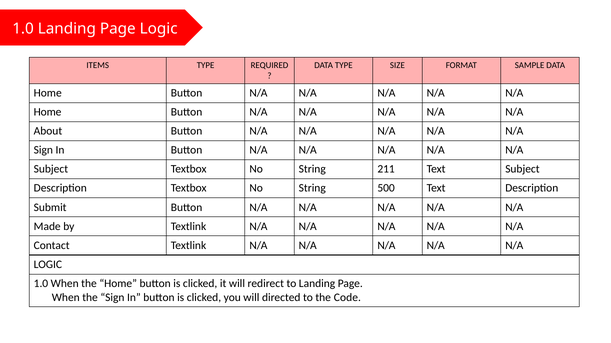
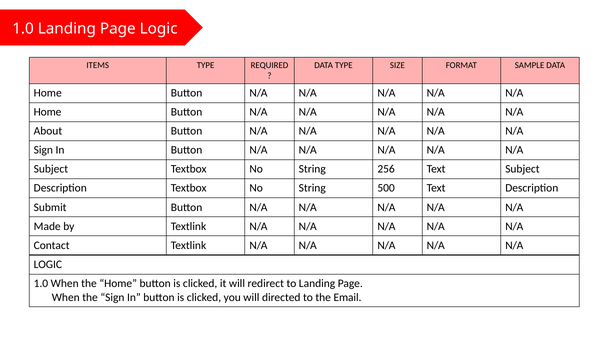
211: 211 -> 256
Code: Code -> Email
